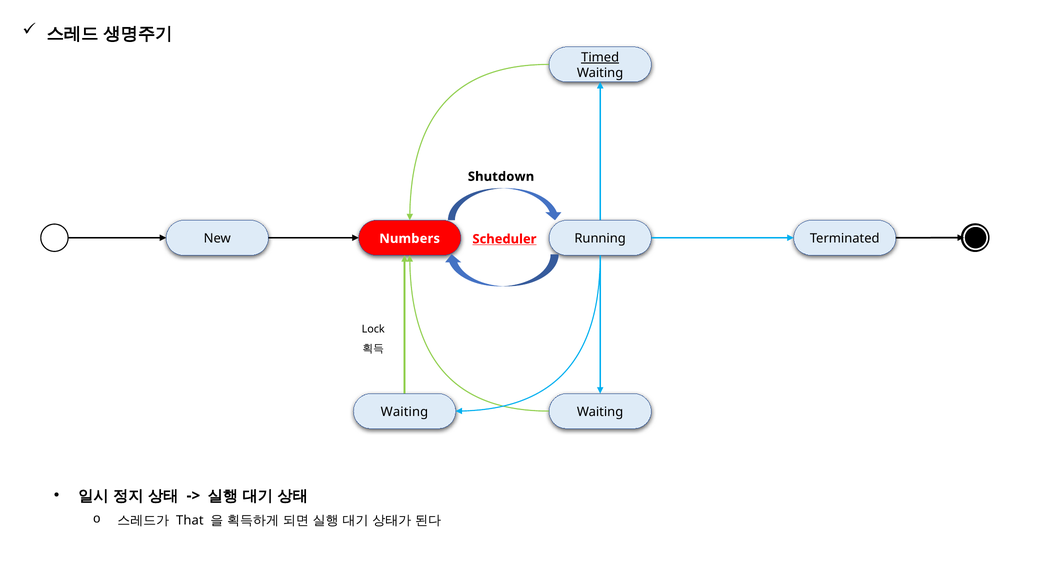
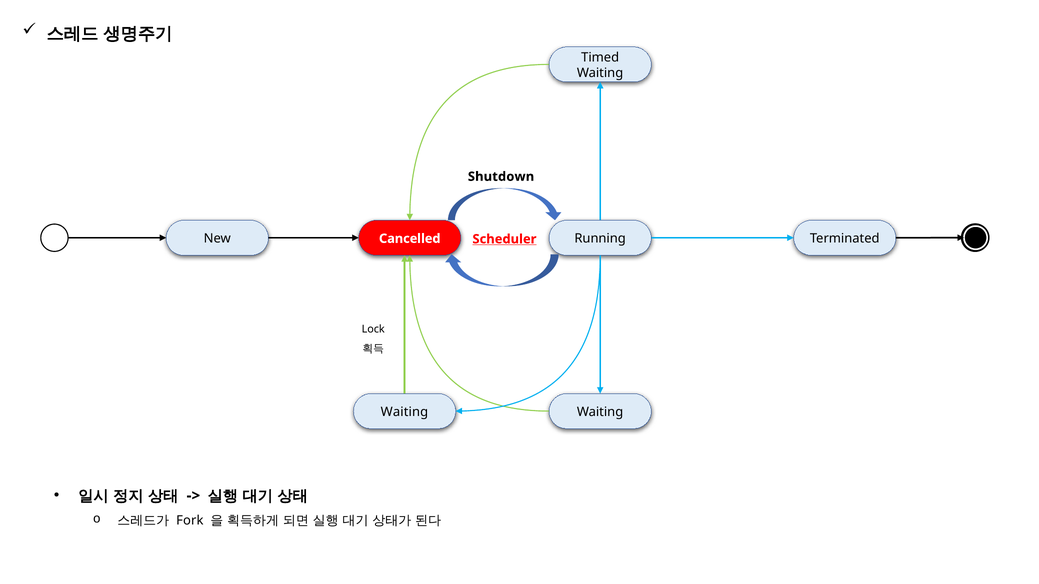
Timed underline: present -> none
Numbers: Numbers -> Cancelled
That: That -> Fork
